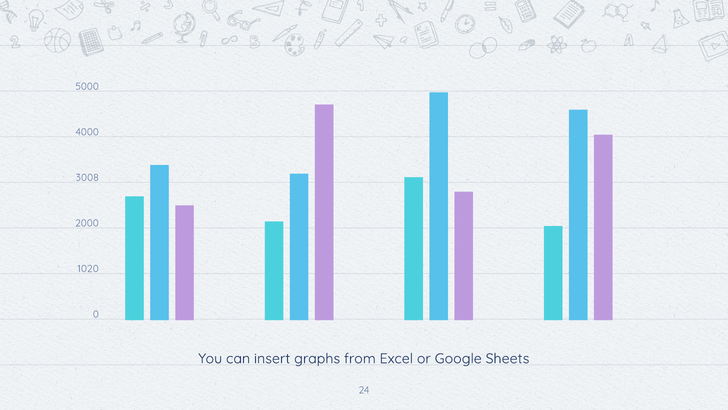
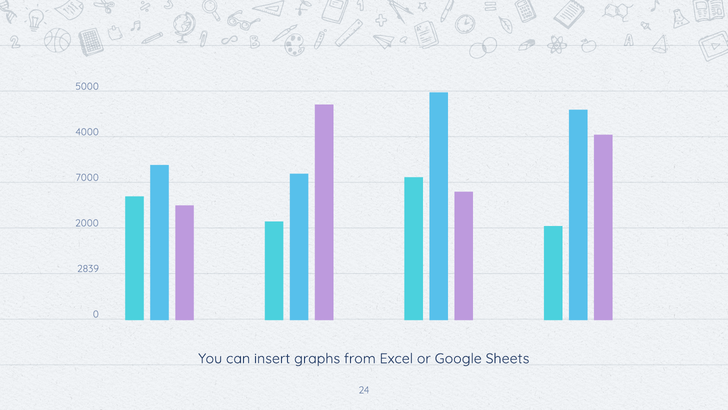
3008: 3008 -> 7000
1020: 1020 -> 2839
